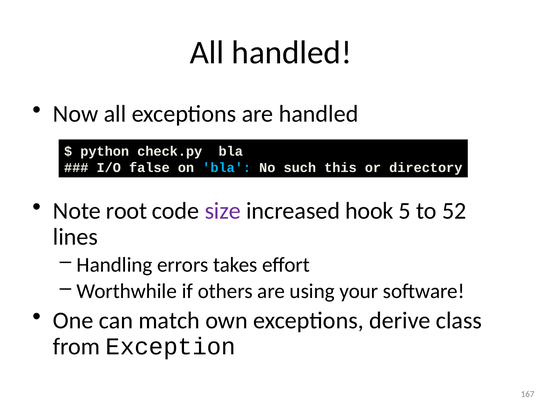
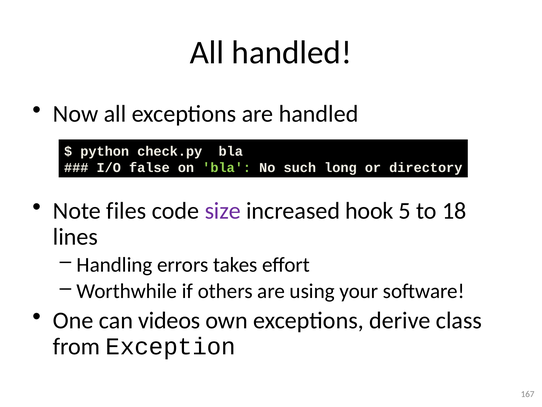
bla at (227, 167) colour: light blue -> light green
this: this -> long
root: root -> files
52: 52 -> 18
match: match -> videos
